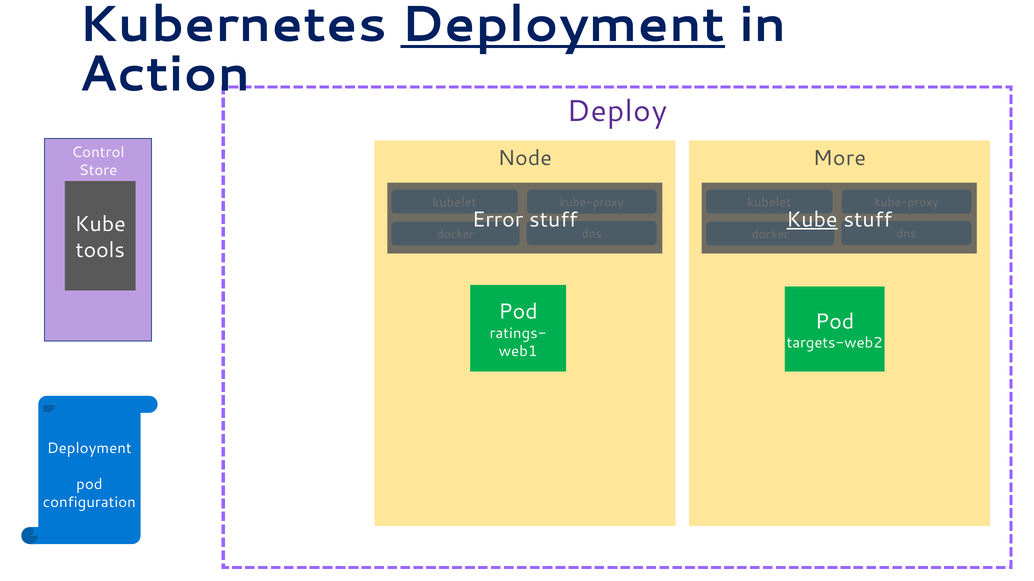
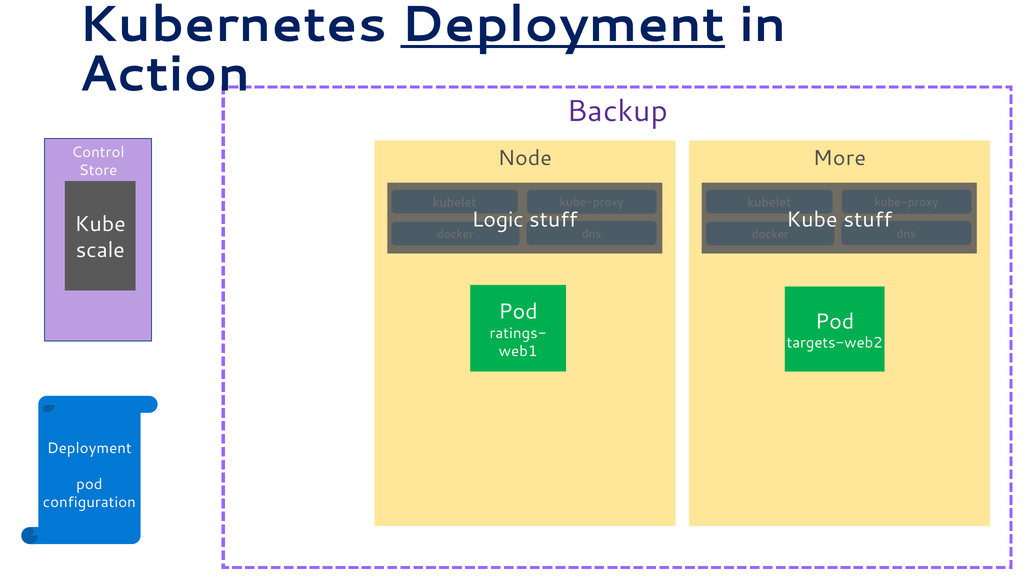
Deploy: Deploy -> Backup
Error: Error -> Logic
Kube at (812, 220) underline: present -> none
tools: tools -> scale
